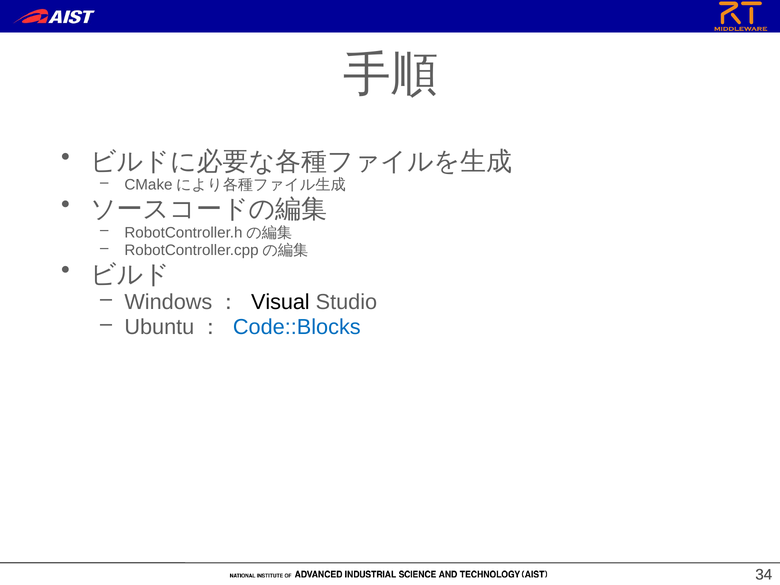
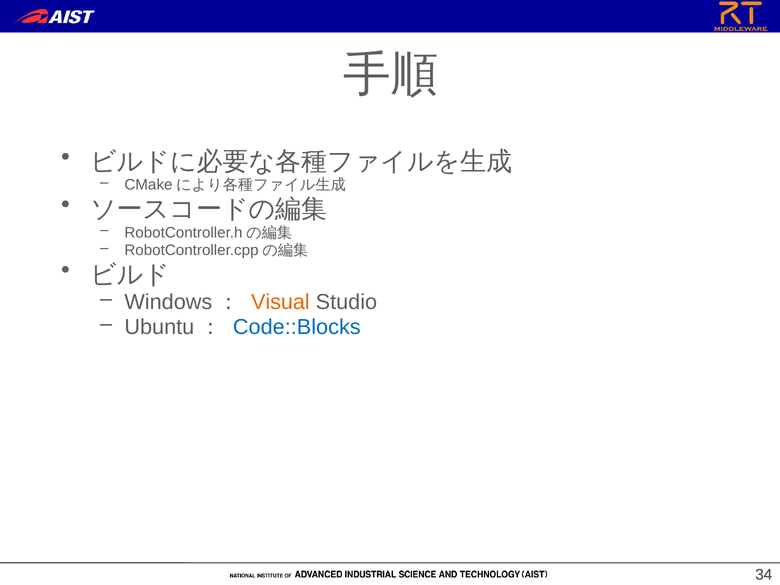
Visual colour: black -> orange
